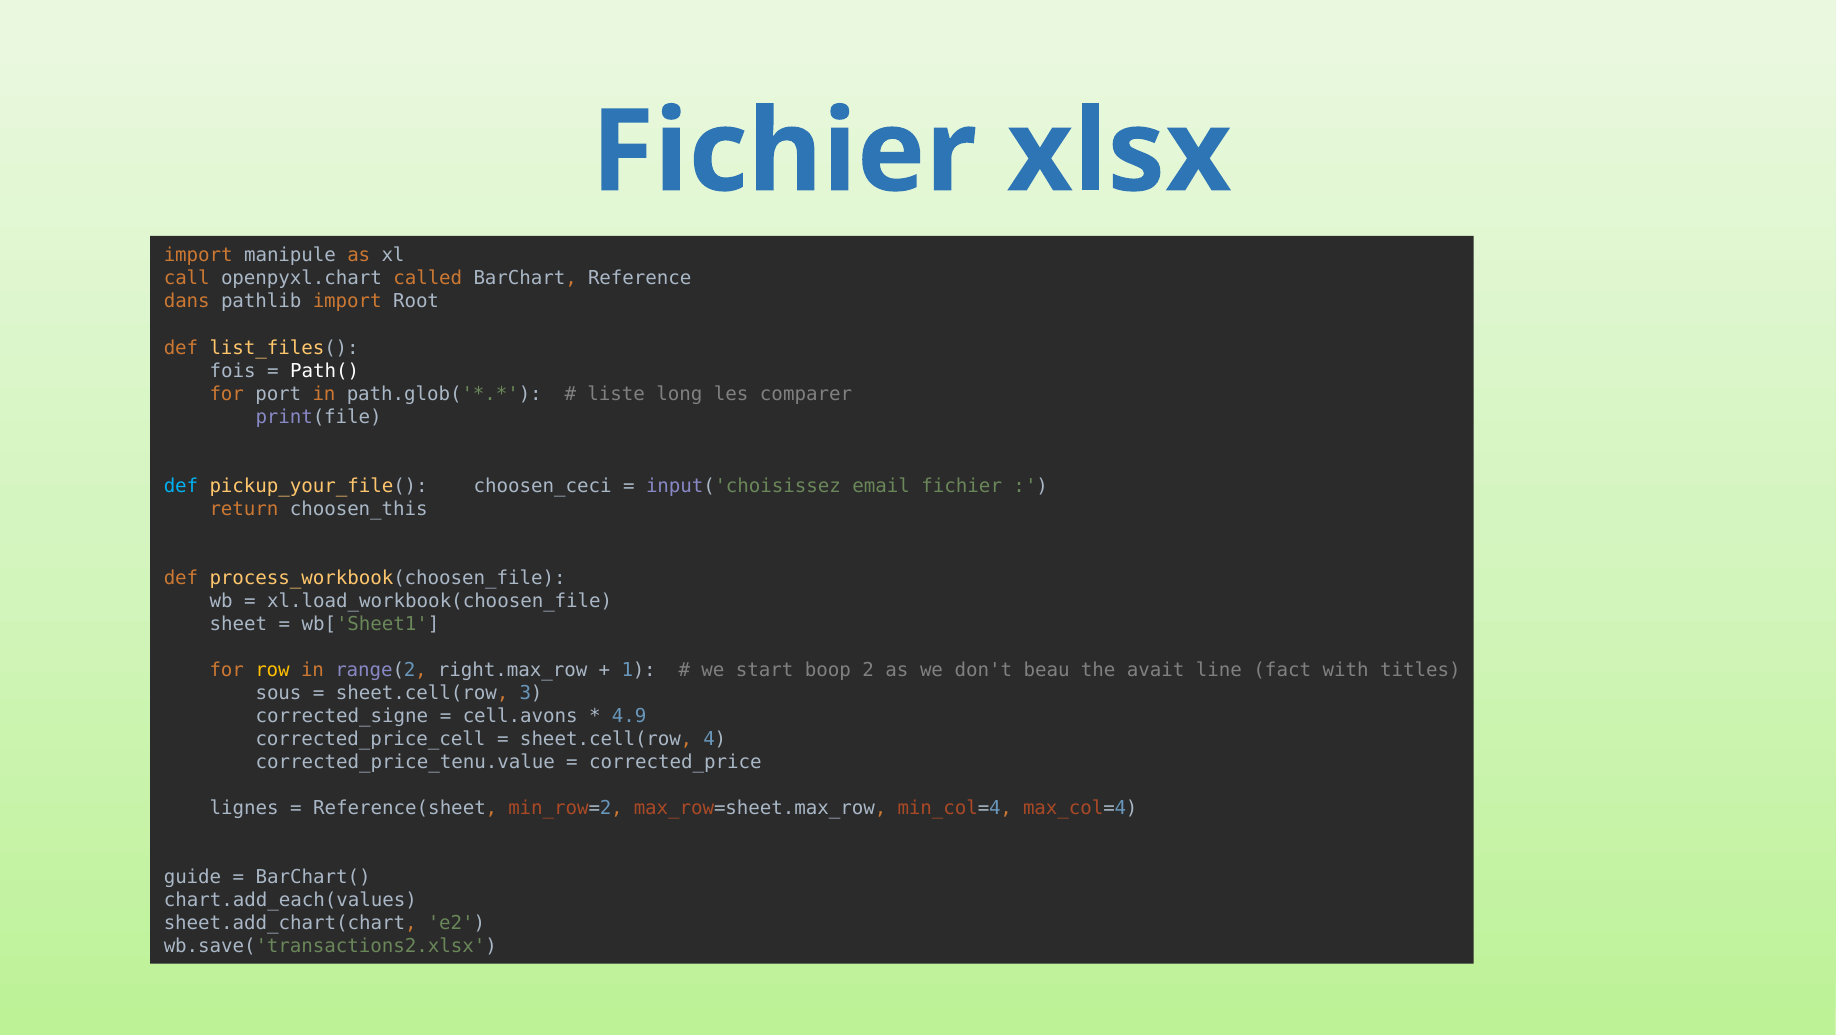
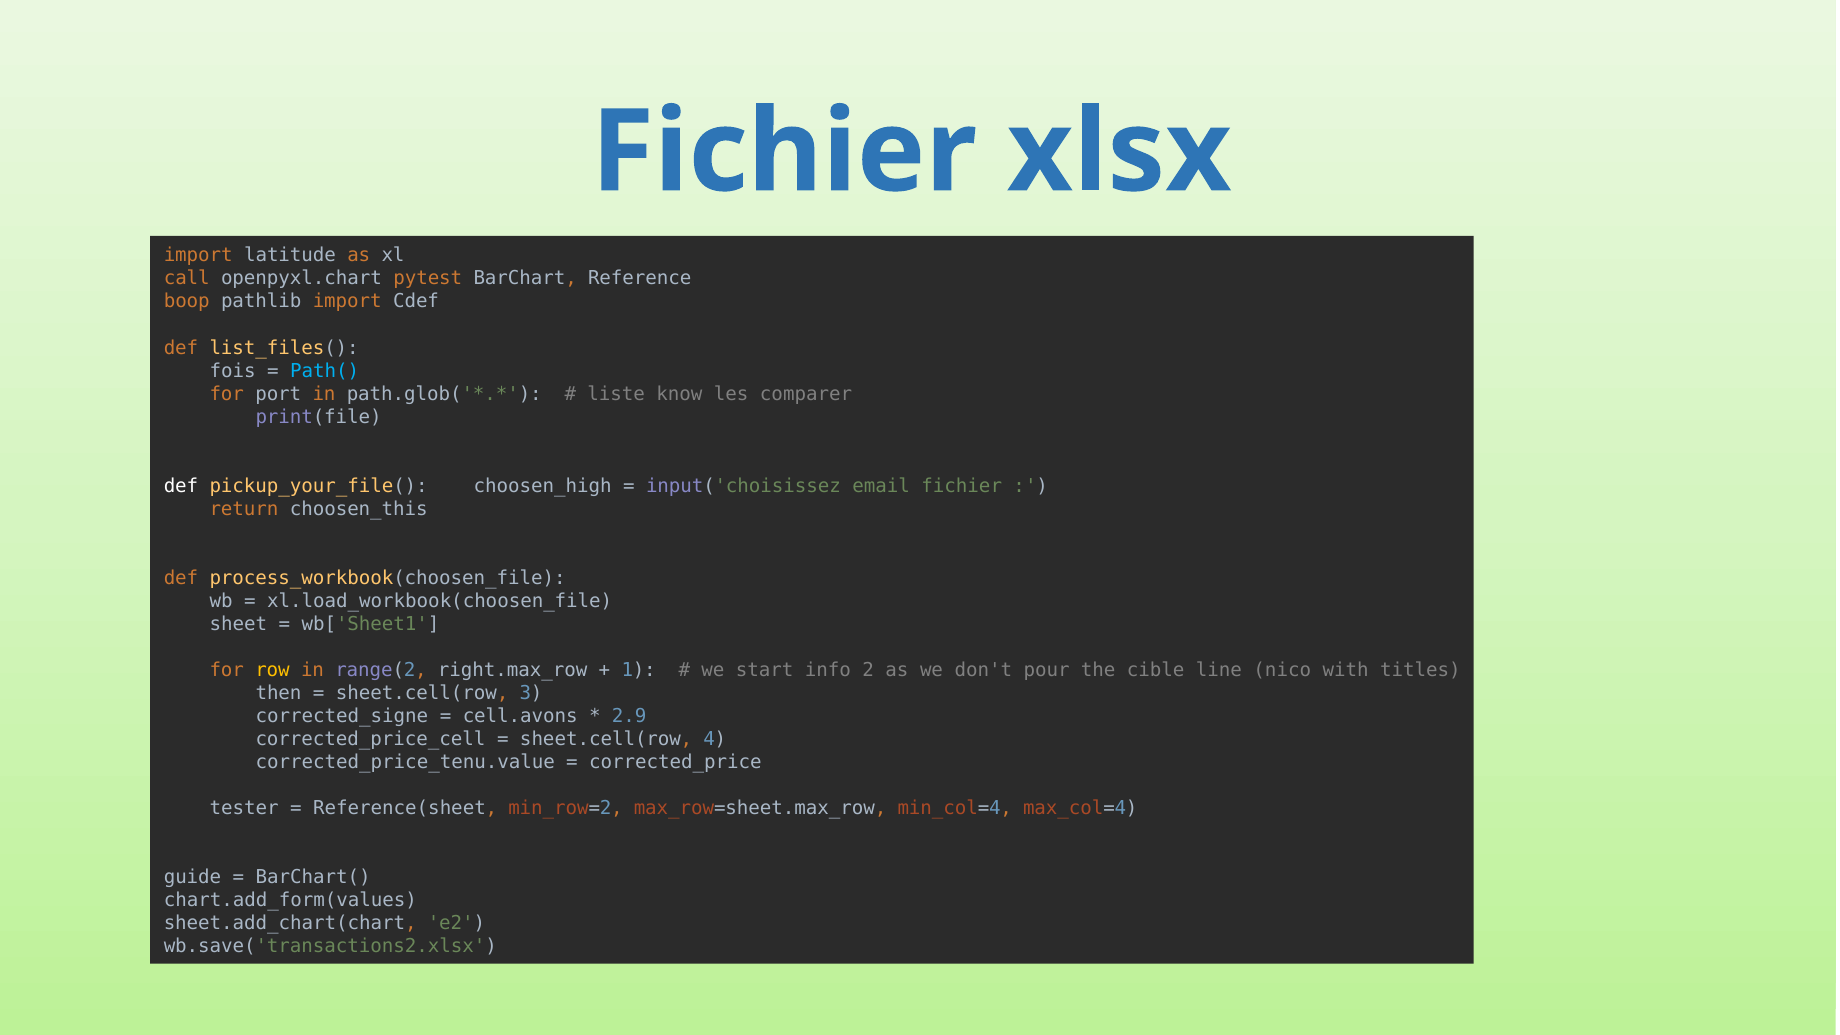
manipule: manipule -> latitude
called: called -> pytest
dans: dans -> boop
Root: Root -> Cdef
Path( colour: white -> light blue
long: long -> know
def at (181, 486) colour: light blue -> white
choosen_ceci: choosen_ceci -> choosen_high
boop: boop -> info
beau: beau -> pour
avait: avait -> cible
fact: fact -> nico
sous: sous -> then
4.9: 4.9 -> 2.9
lignes: lignes -> tester
chart.add_each(values: chart.add_each(values -> chart.add_form(values
